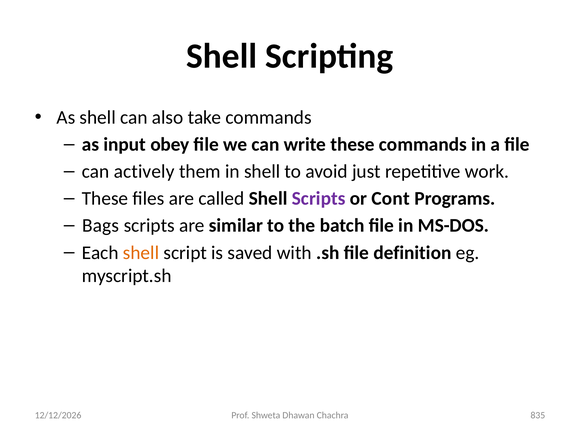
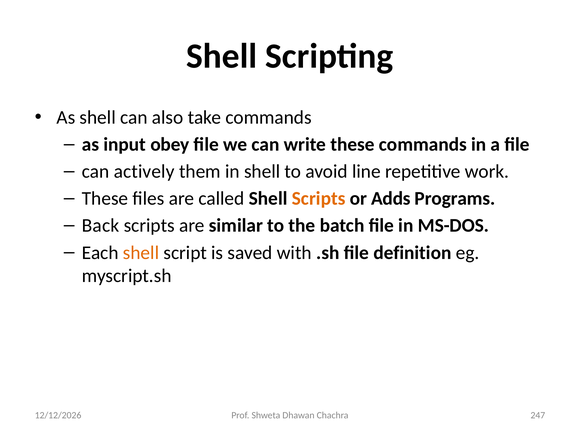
just: just -> line
Scripts at (319, 199) colour: purple -> orange
Cont: Cont -> Adds
Bags: Bags -> Back
835: 835 -> 247
